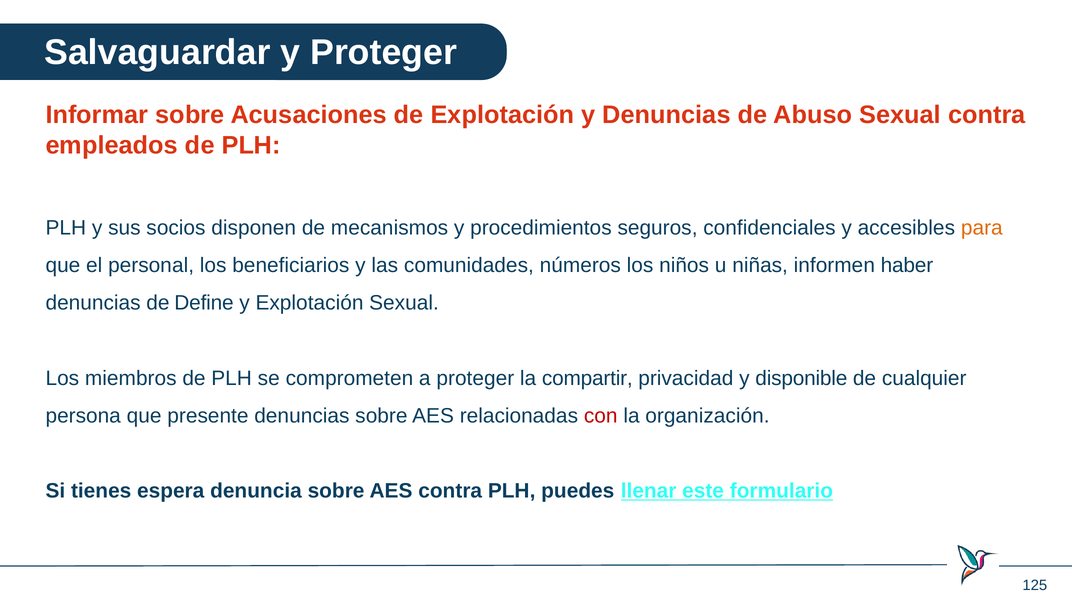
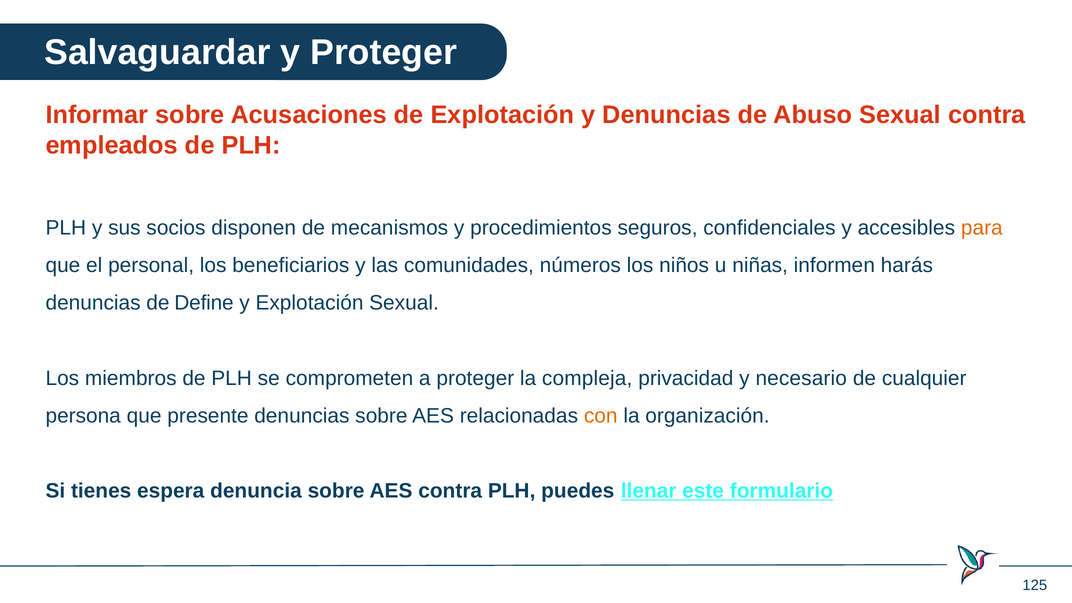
haber: haber -> harás
compartir: compartir -> compleja
disponible: disponible -> necesario
con colour: red -> orange
